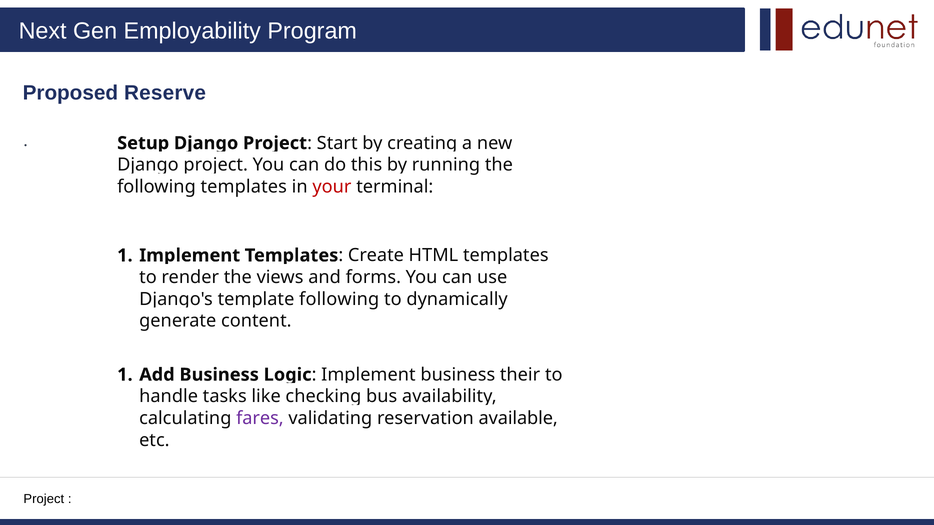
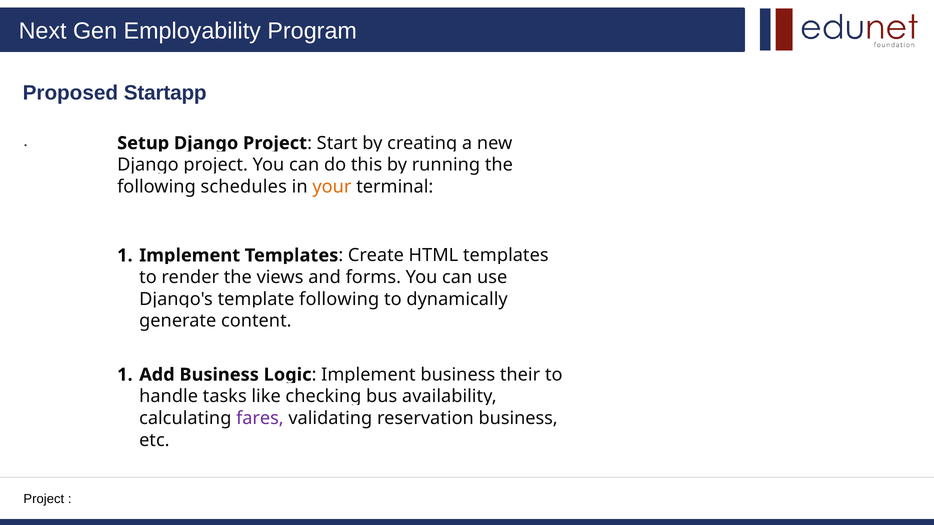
Reserve: Reserve -> Startapp
following templates: templates -> schedules
your colour: red -> orange
reservation available: available -> business
